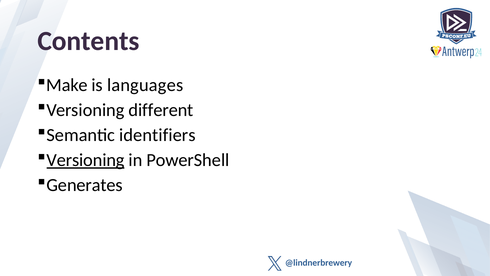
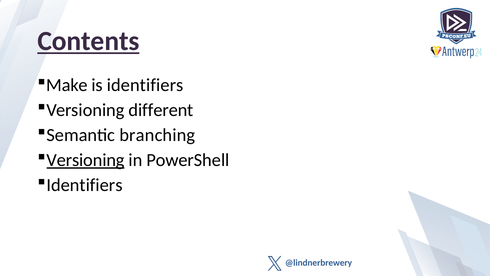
Contents underline: none -> present
is languages: languages -> identifiers
identifiers: identifiers -> branching
Generates at (85, 185): Generates -> Identifiers
